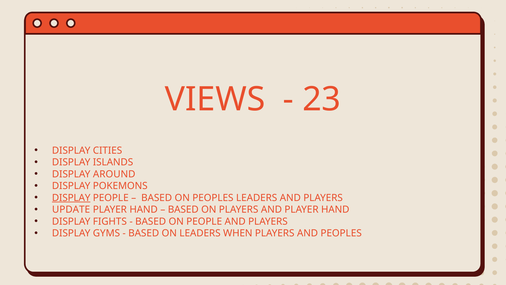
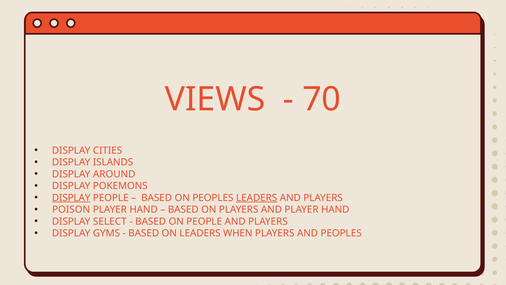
23: 23 -> 70
LEADERS at (257, 198) underline: none -> present
UPDATE: UPDATE -> POISON
FIGHTS: FIGHTS -> SELECT
